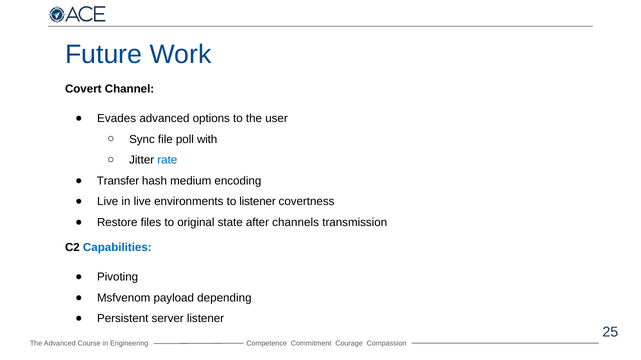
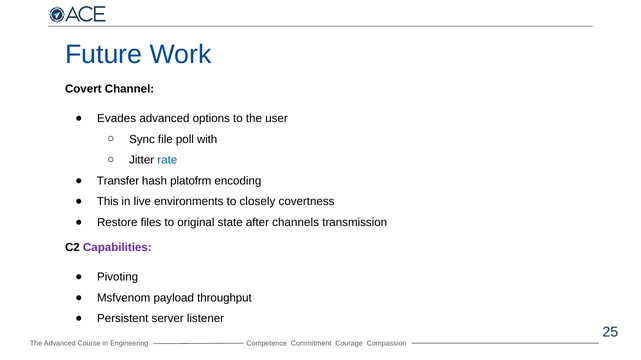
medium: medium -> platofrm
Live at (108, 202): Live -> This
to listener: listener -> closely
Capabilities colour: blue -> purple
depending: depending -> throughput
